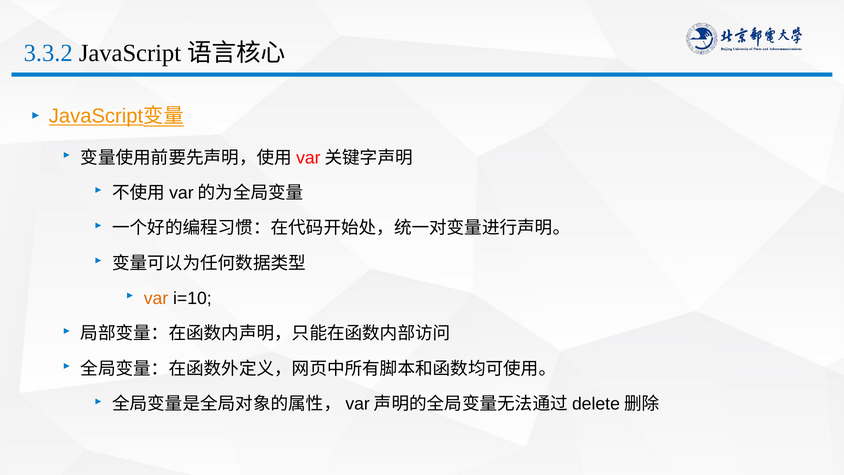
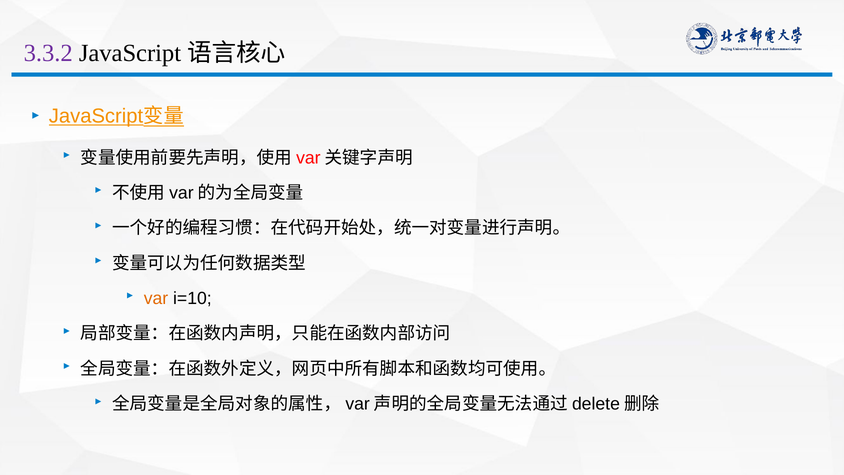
3.3.2 colour: blue -> purple
